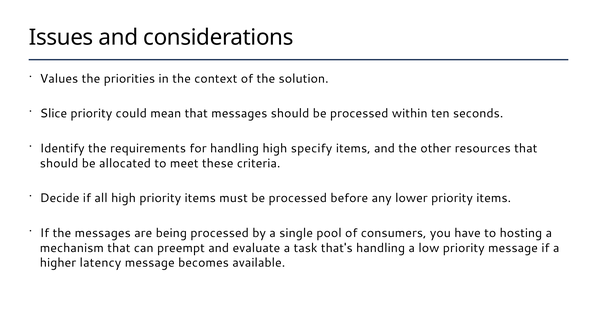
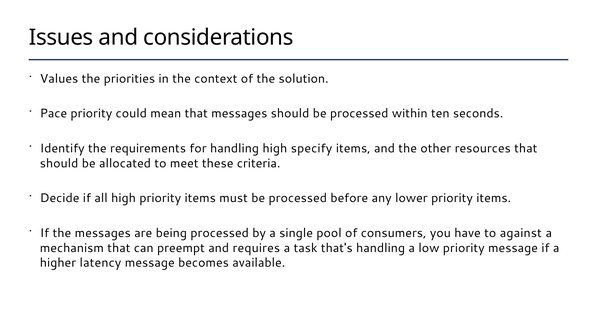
Slice: Slice -> Pace
hosting: hosting -> against
evaluate: evaluate -> requires
